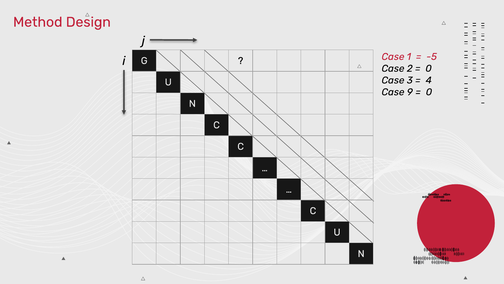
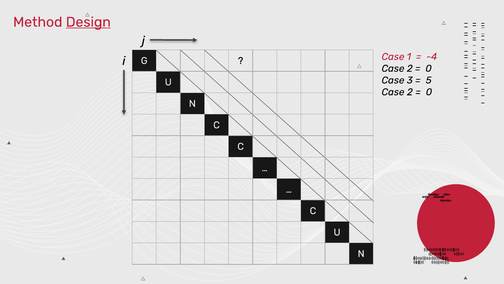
Design underline: none -> present
-5: -5 -> -4
4: 4 -> 5
9 at (410, 92): 9 -> 2
